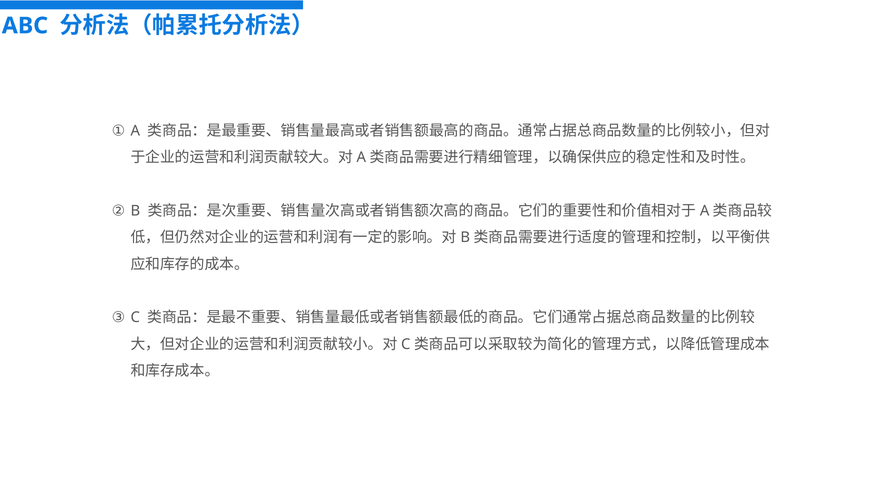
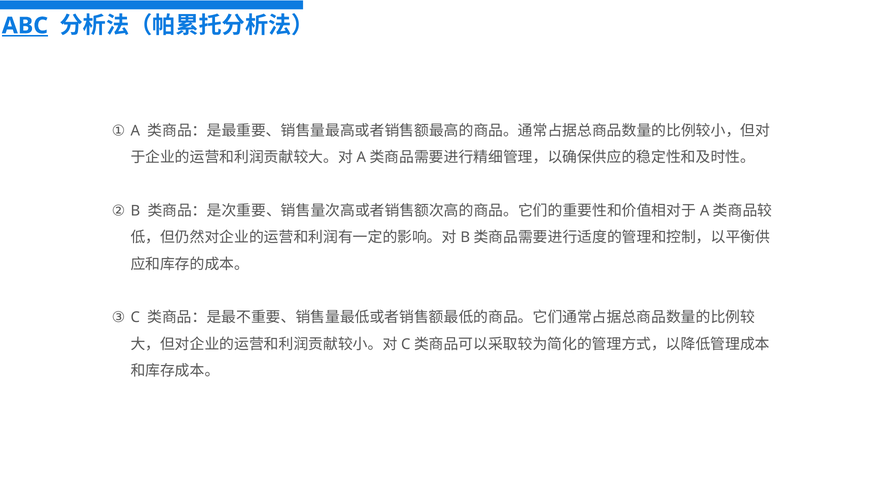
ABC underline: none -> present
